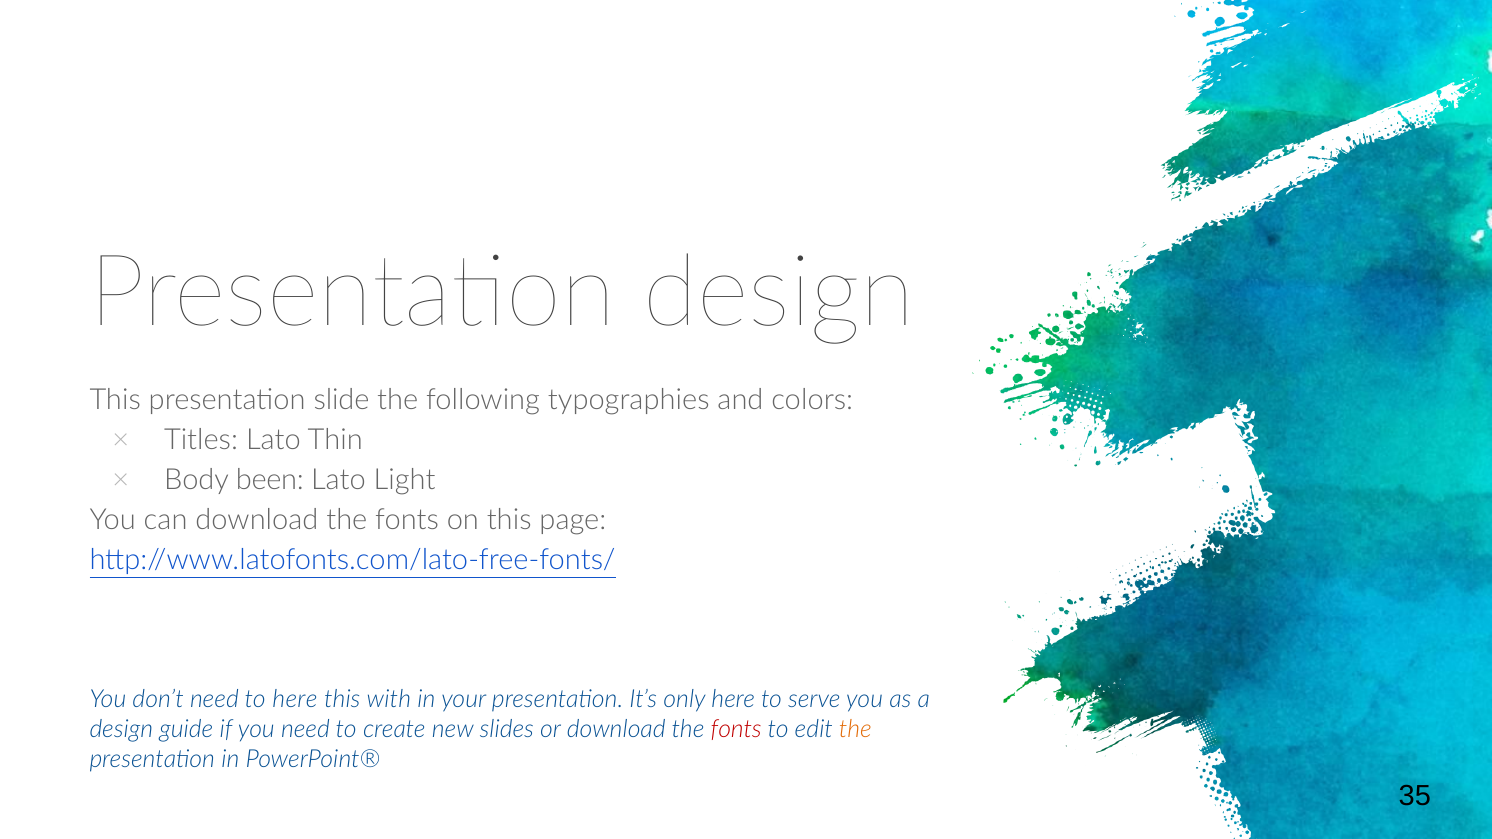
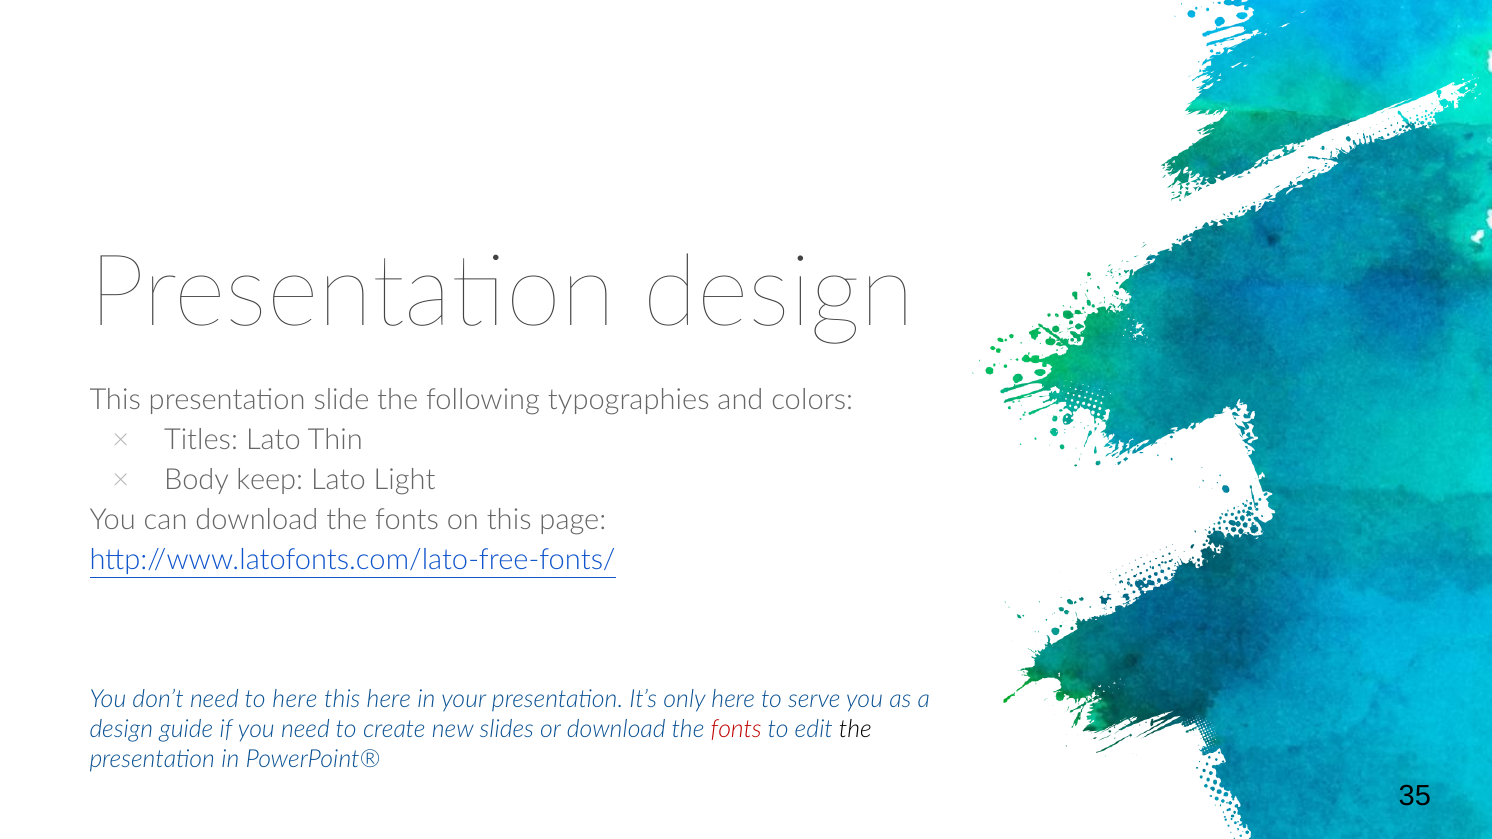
been: been -> keep
this with: with -> here
the at (855, 730) colour: orange -> black
